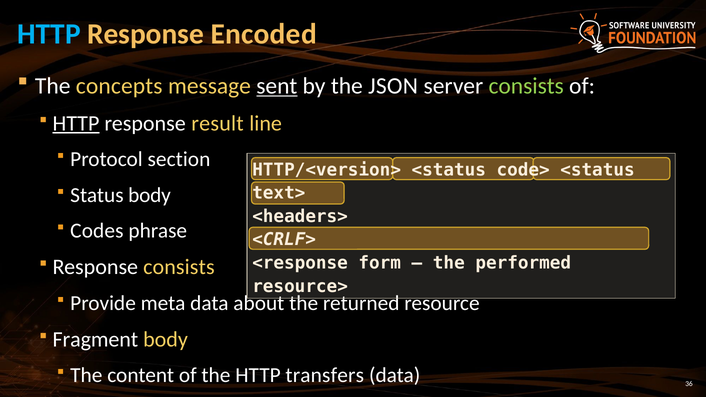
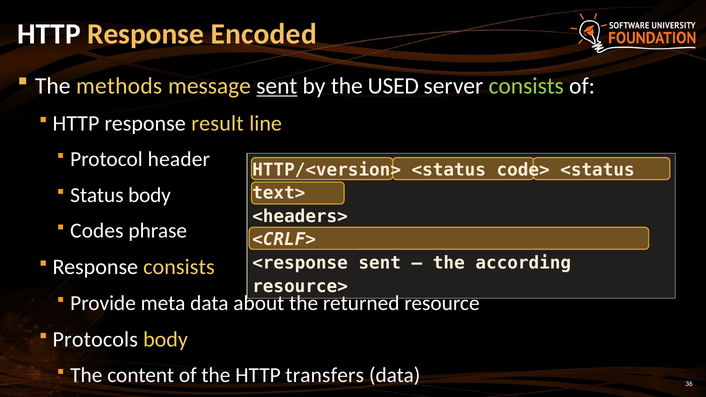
HTTP at (49, 34) colour: light blue -> white
concepts: concepts -> methods
JSON: JSON -> USED
HTTP at (76, 123) underline: present -> none
section: section -> header
<response form: form -> sent
performed: performed -> according
Fragment: Fragment -> Protocols
